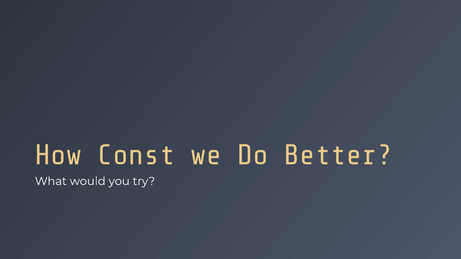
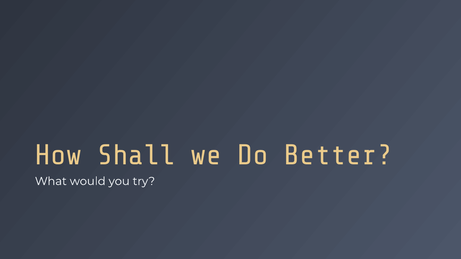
Const: Const -> Shall
